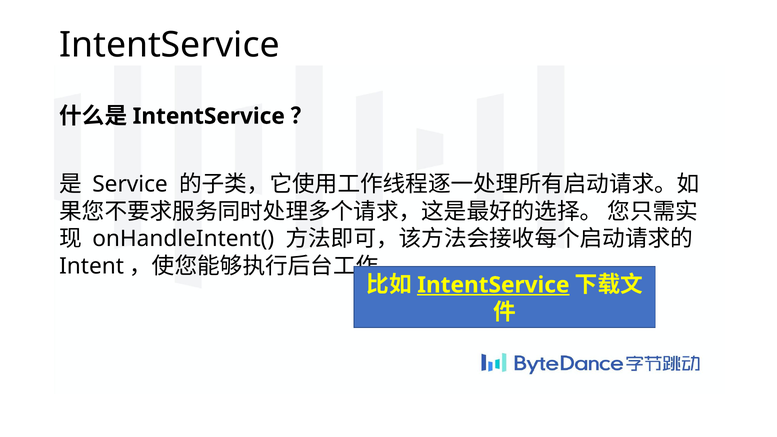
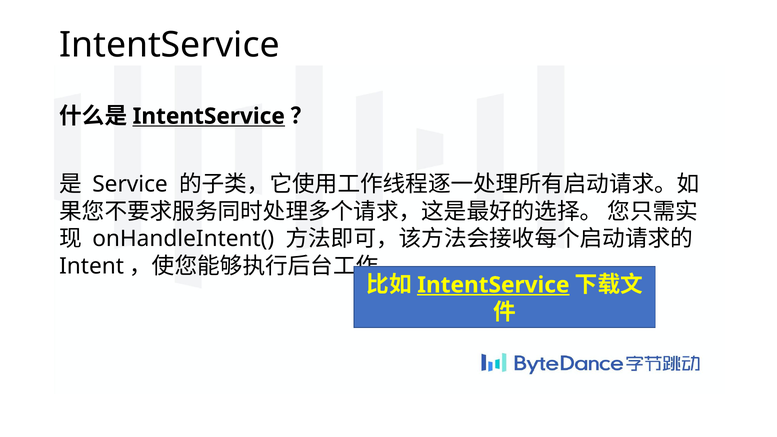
IntentService at (209, 116) underline: none -> present
